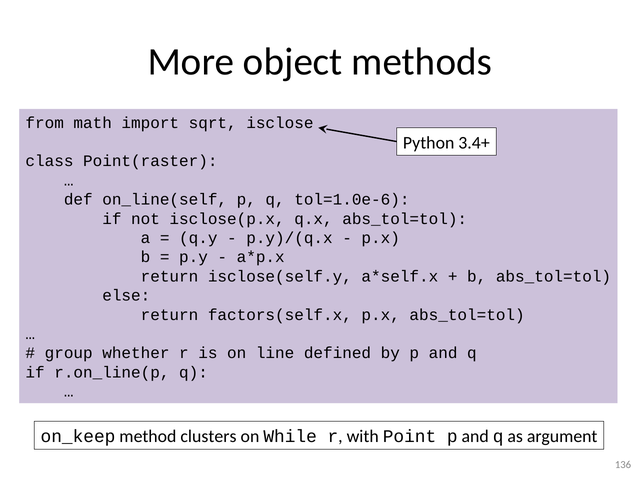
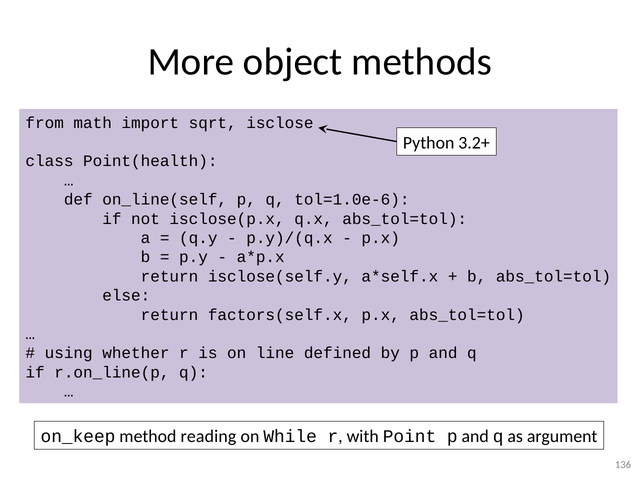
3.4+: 3.4+ -> 3.2+
Point(raster: Point(raster -> Point(health
group: group -> using
clusters: clusters -> reading
